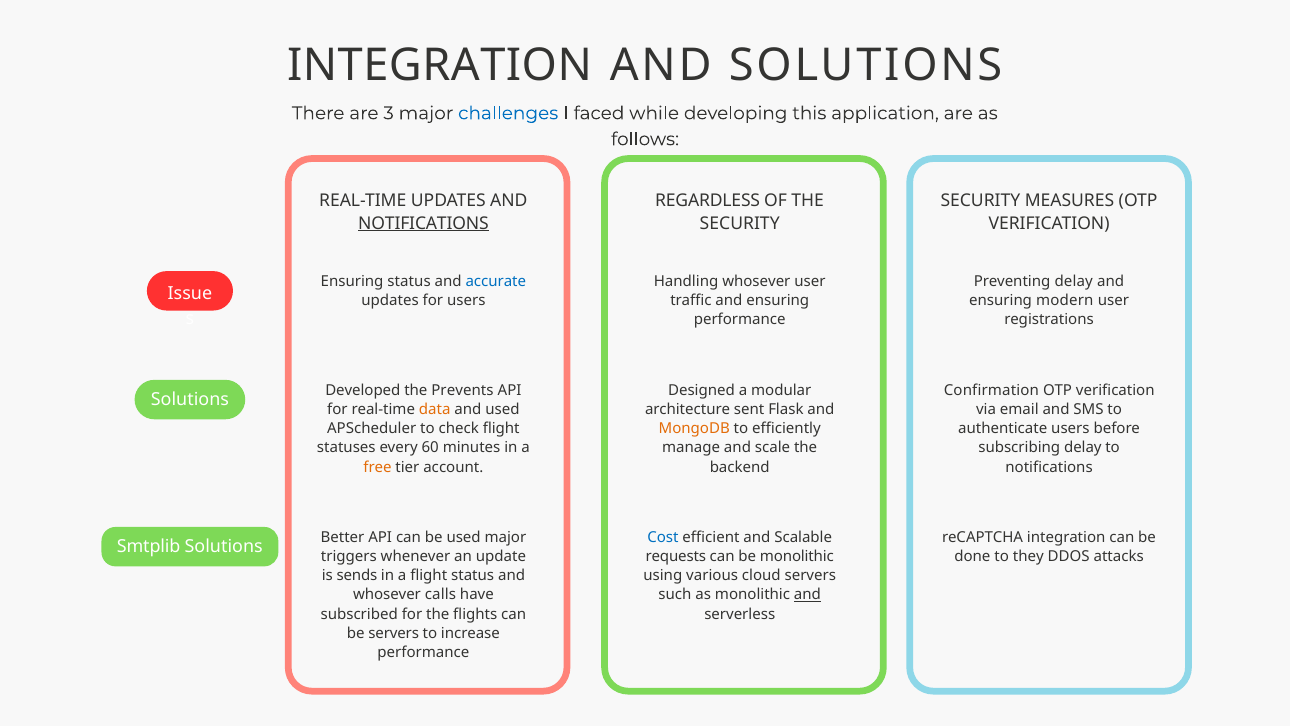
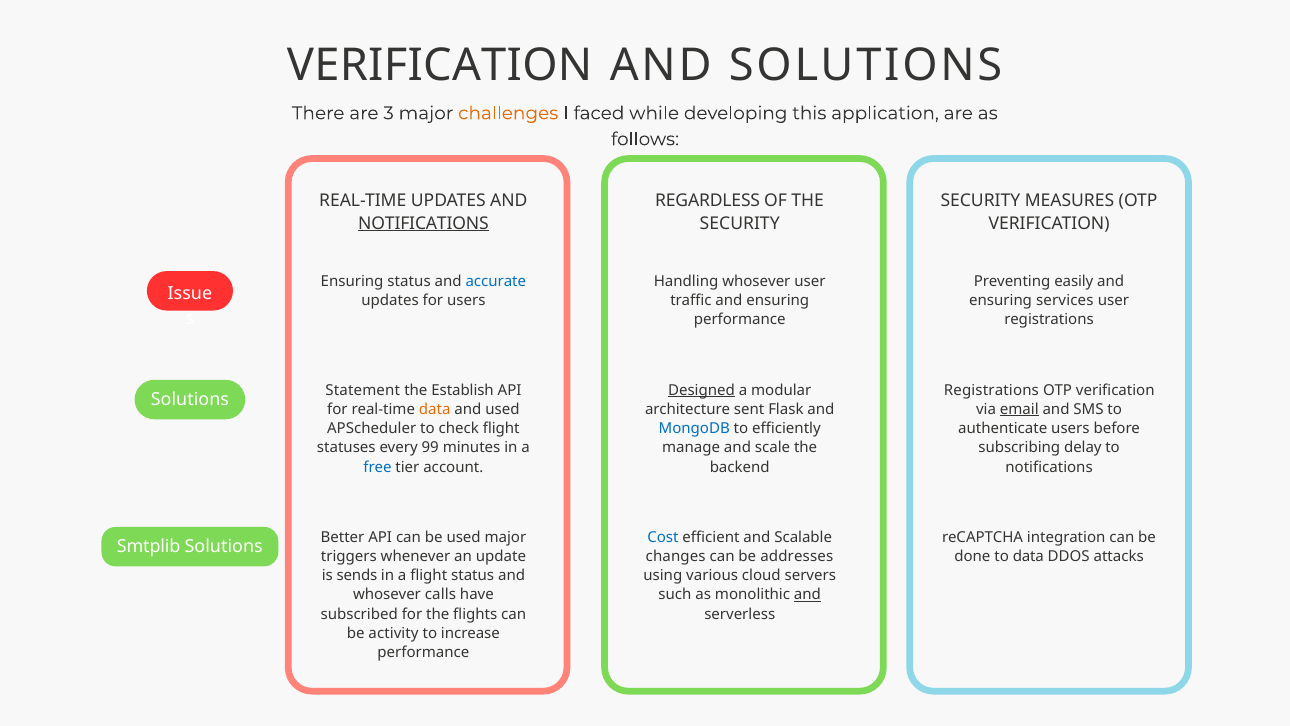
INTEGRATION at (440, 65): INTEGRATION -> VERIFICATION
challenges colour: blue -> orange
Preventing delay: delay -> easily
modern: modern -> services
Developed: Developed -> Statement
Prevents: Prevents -> Establish
Designed underline: none -> present
Confirmation at (991, 390): Confirmation -> Registrations
email underline: none -> present
MongoDB colour: orange -> blue
60: 60 -> 99
free colour: orange -> blue
requests: requests -> changes
be monolithic: monolithic -> addresses
to they: they -> data
be servers: servers -> activity
